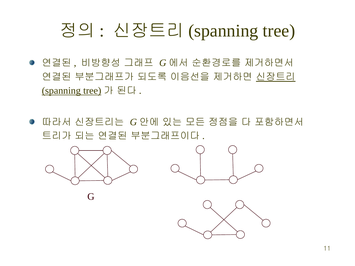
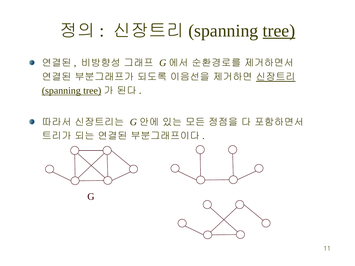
tree underline: none -> present
